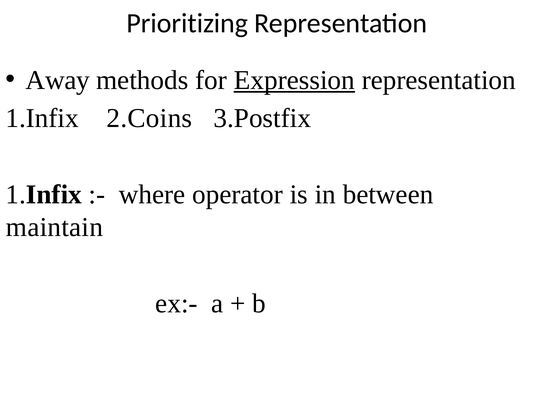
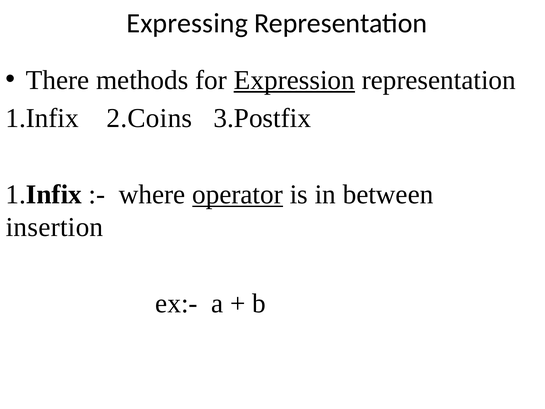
Prioritizing: Prioritizing -> Expressing
Away: Away -> There
operator underline: none -> present
maintain: maintain -> insertion
